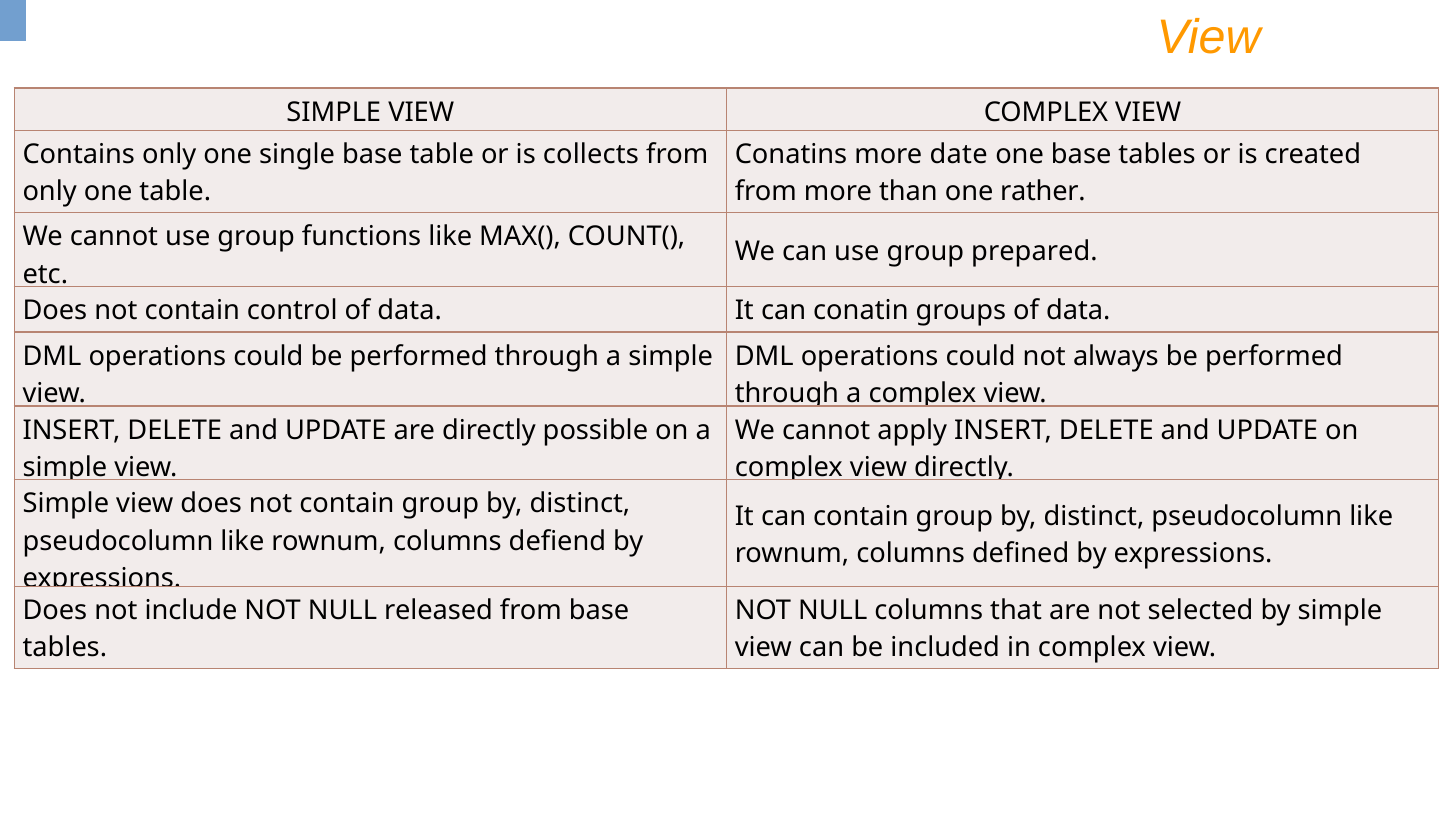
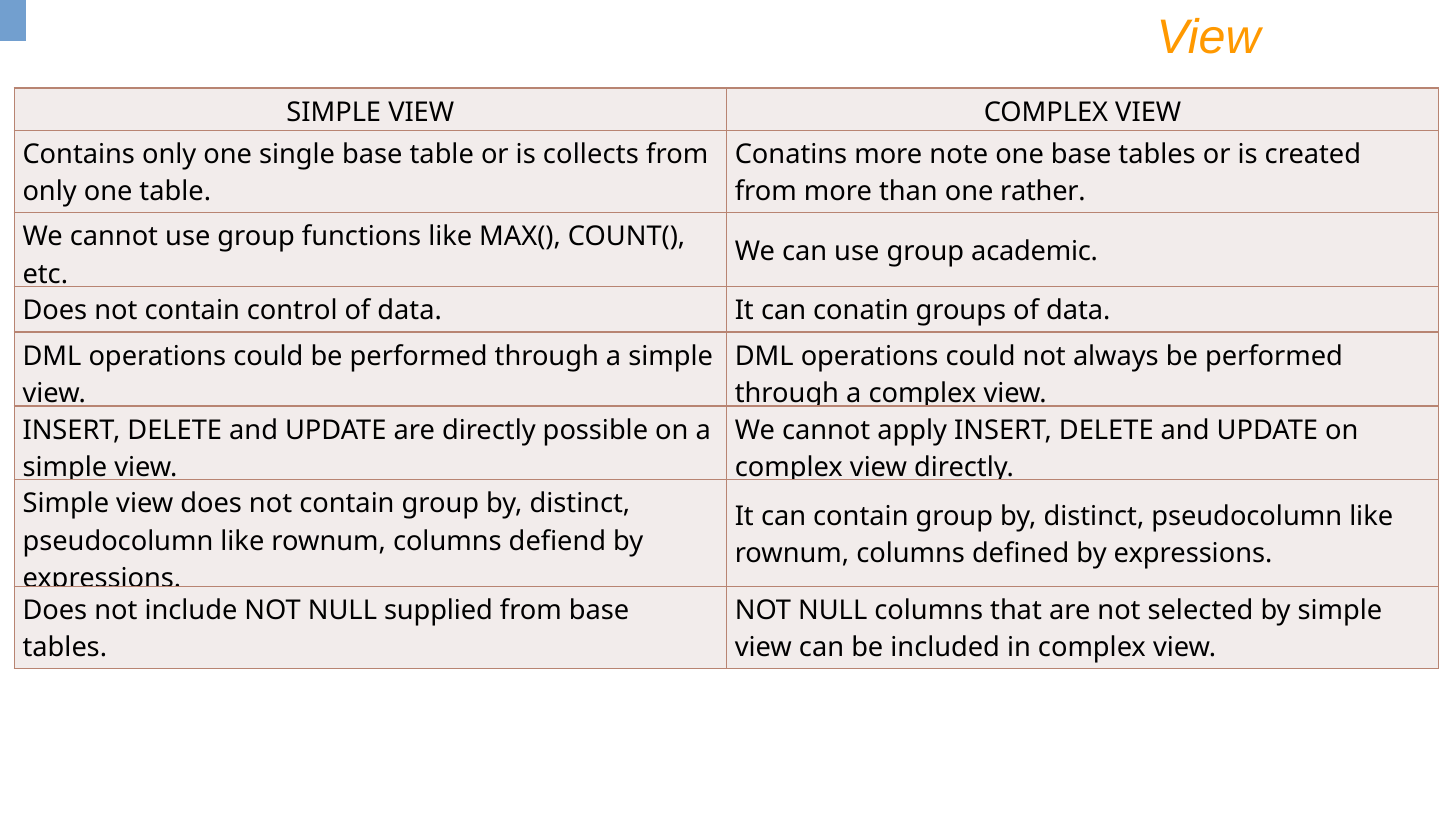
date: date -> note
prepared: prepared -> academic
released: released -> supplied
